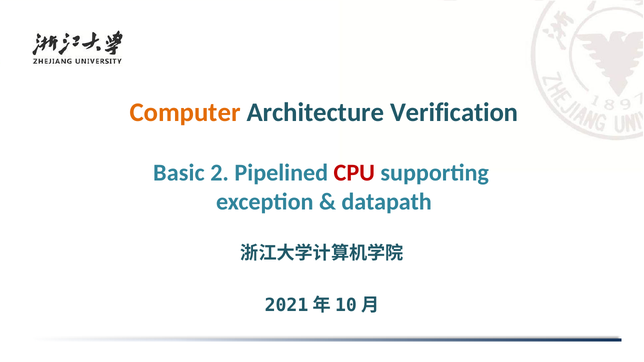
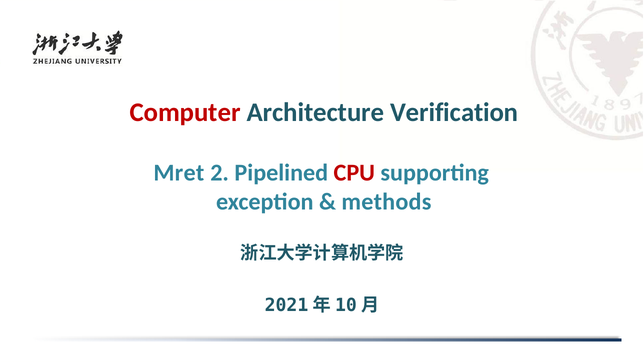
Computer colour: orange -> red
Basic: Basic -> Mret
datapath: datapath -> methods
